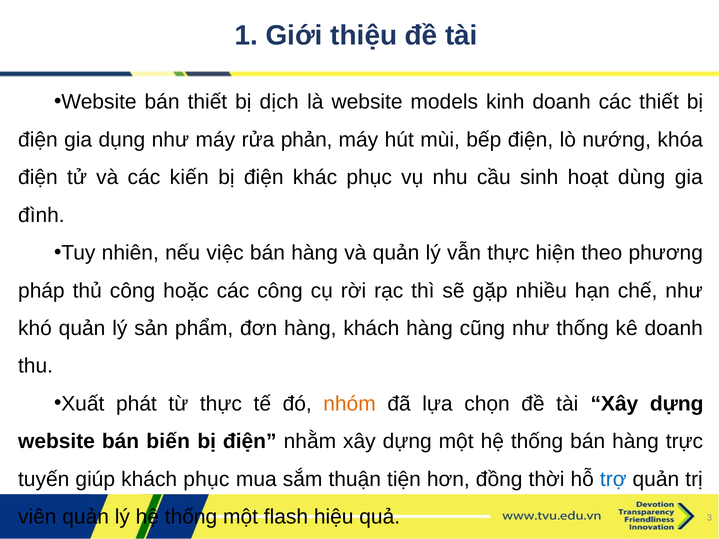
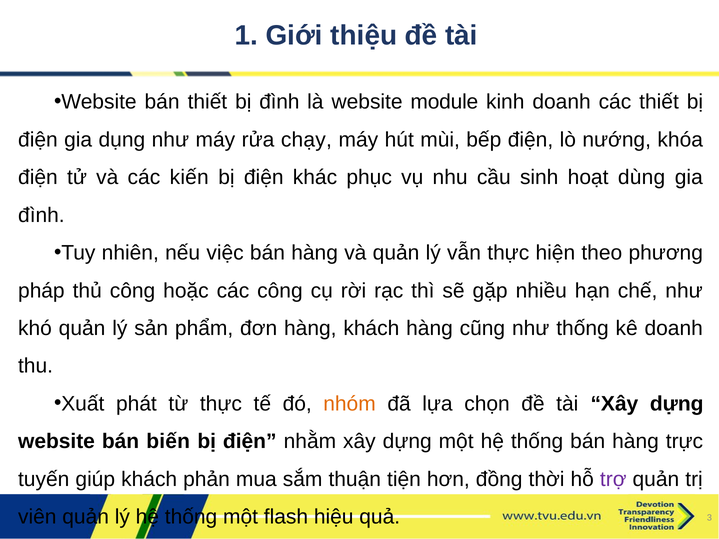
bị dịch: dịch -> đình
models: models -> module
phản: phản -> chạy
khách phục: phục -> phản
trợ colour: blue -> purple
